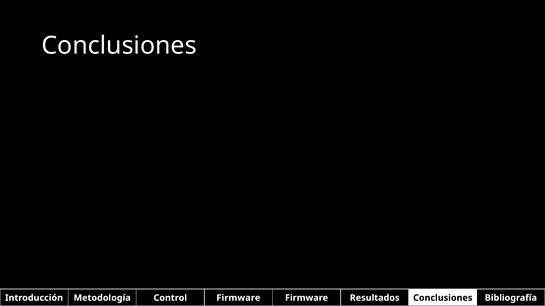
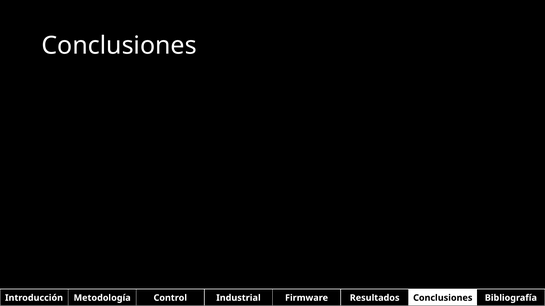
Control Firmware: Firmware -> Industrial
